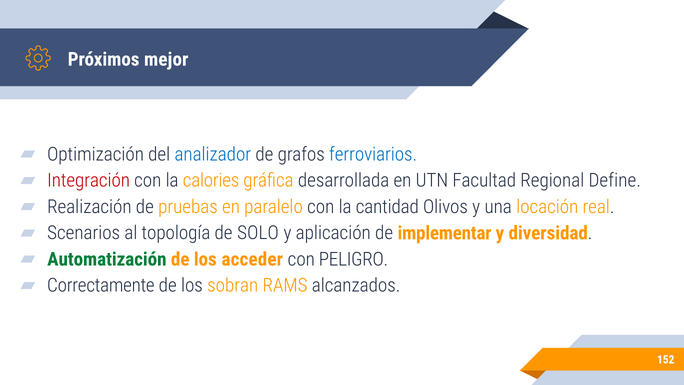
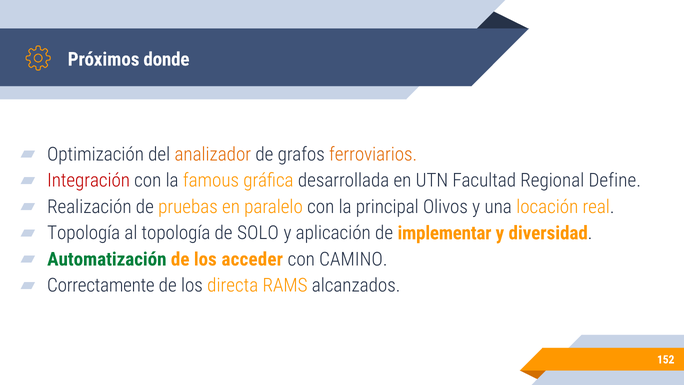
mejor: mejor -> donde
analizador colour: blue -> orange
ferroviarios colour: blue -> orange
calories: calories -> famous
cantidad: cantidad -> principal
Scenarios at (84, 233): Scenarios -> Topología
PELIGRO: PELIGRO -> CAMINO
sobran: sobran -> directa
